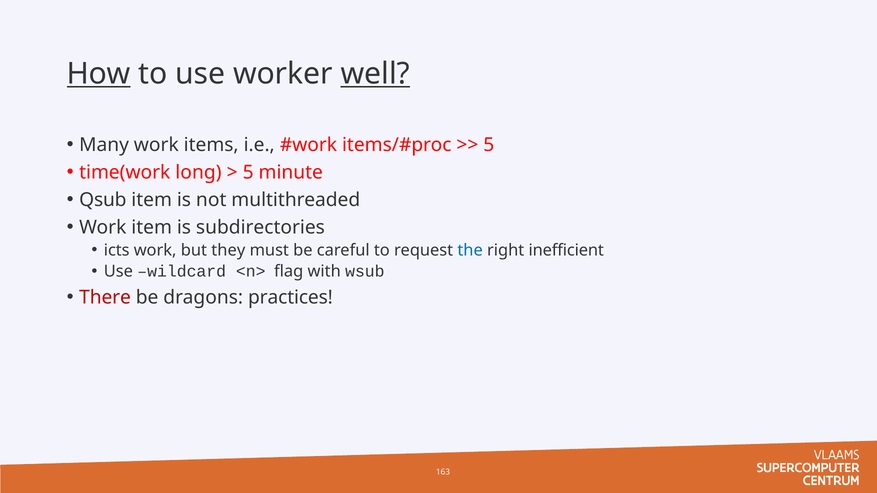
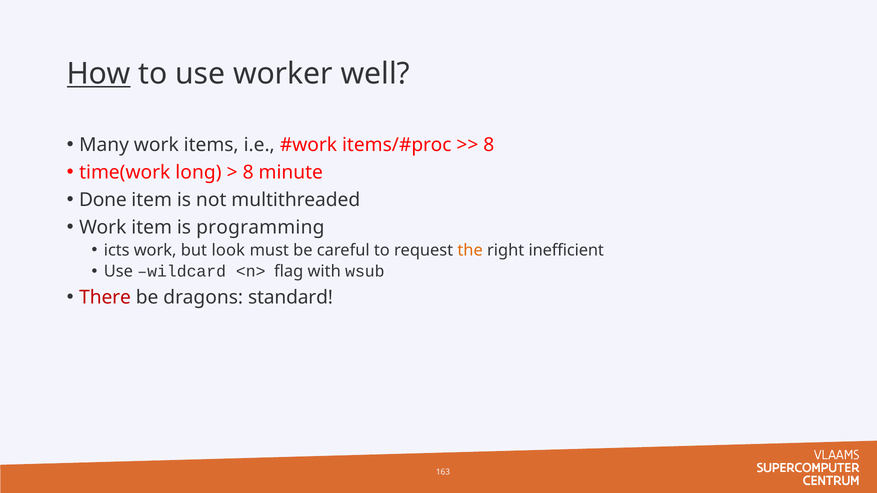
well underline: present -> none
5 at (489, 145): 5 -> 8
5 at (248, 172): 5 -> 8
Qsub: Qsub -> Done
subdirectories: subdirectories -> programming
they: they -> look
the colour: blue -> orange
practices: practices -> standard
